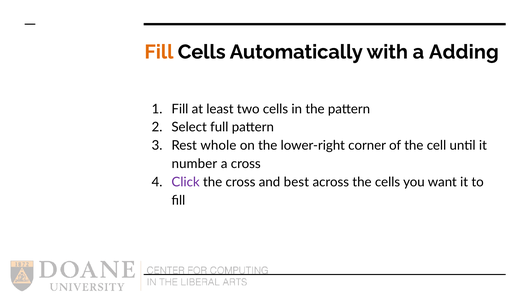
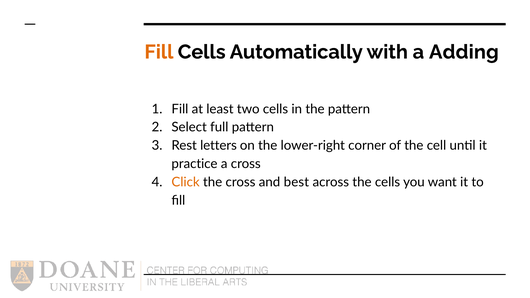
whole: whole -> letters
number: number -> practice
Click colour: purple -> orange
